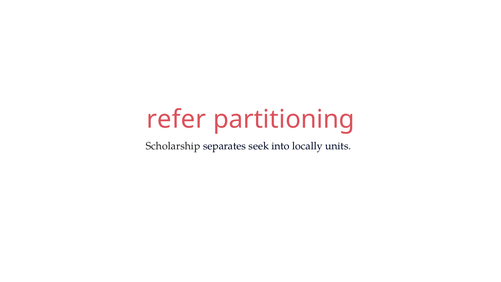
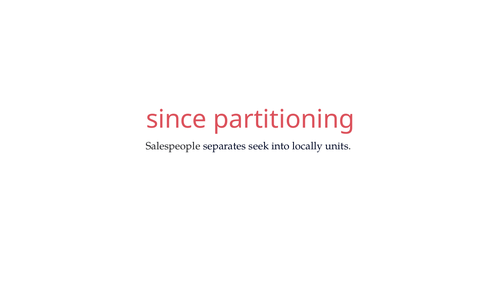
refer: refer -> since
Scholarship: Scholarship -> Salespeople
